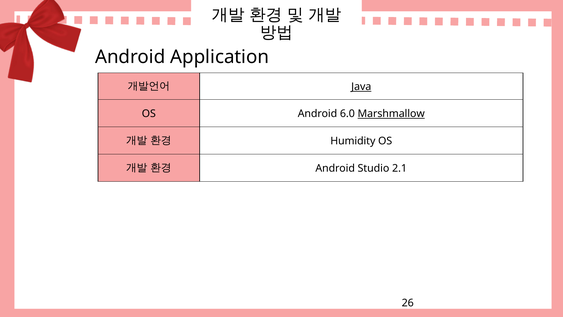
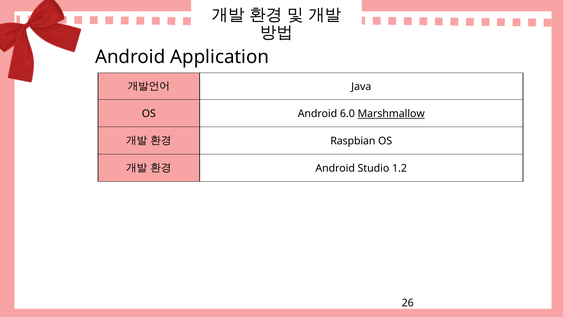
Java underline: present -> none
Humidity: Humidity -> Raspbian
2.1: 2.1 -> 1.2
